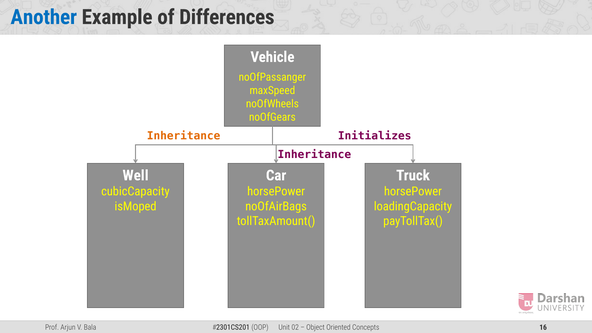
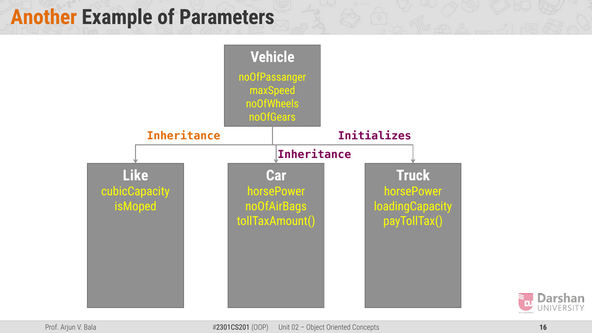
Another colour: blue -> orange
Differences: Differences -> Parameters
Well: Well -> Like
